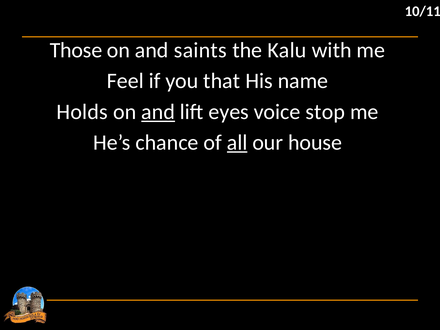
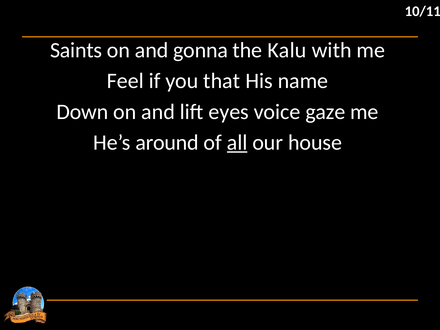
Those: Those -> Saints
saints: saints -> gonna
Holds: Holds -> Down
and at (158, 112) underline: present -> none
stop: stop -> gaze
chance: chance -> around
